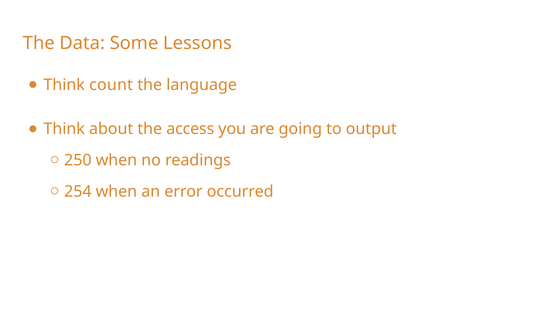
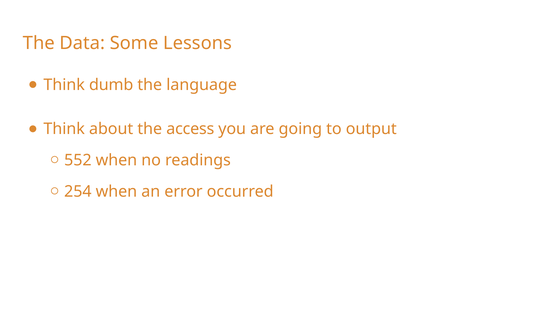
count: count -> dumb
250: 250 -> 552
